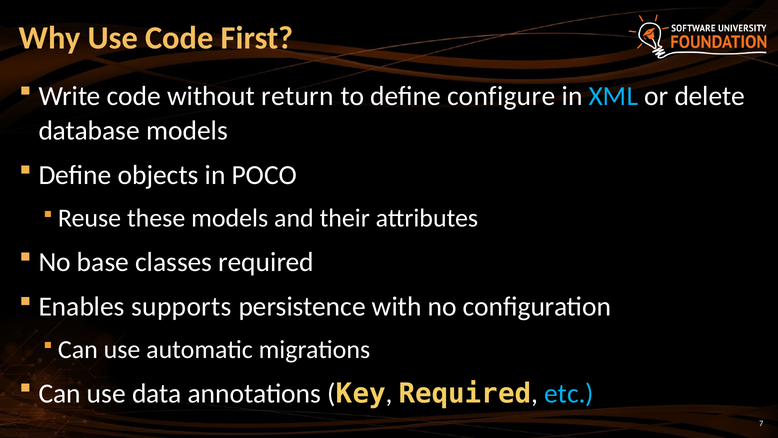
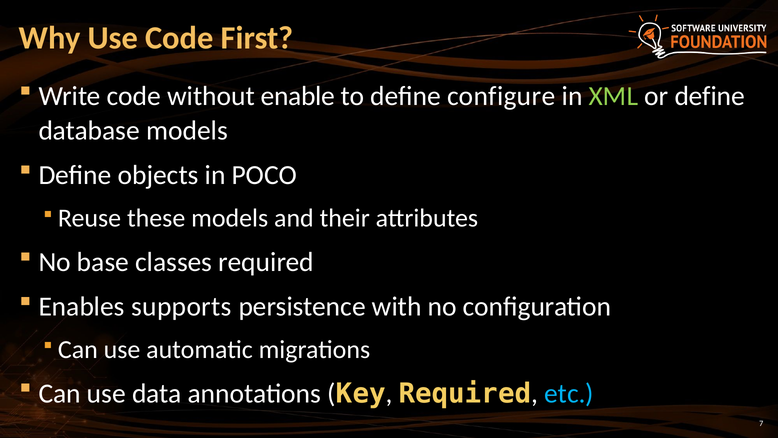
return: return -> enable
XML colour: light blue -> light green
or delete: delete -> define
